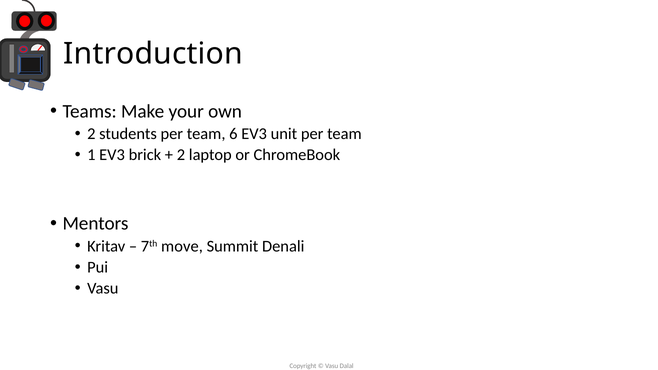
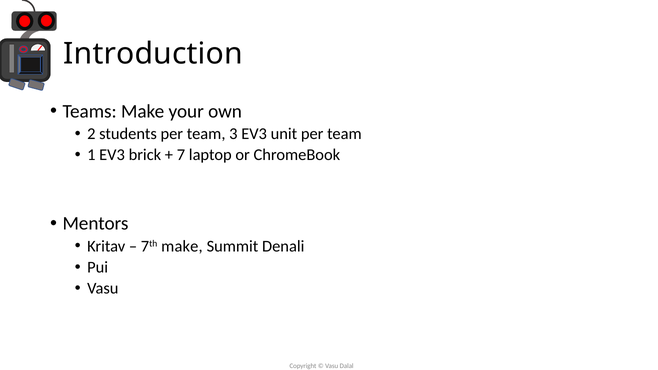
6: 6 -> 3
2 at (181, 155): 2 -> 7
7th move: move -> make
